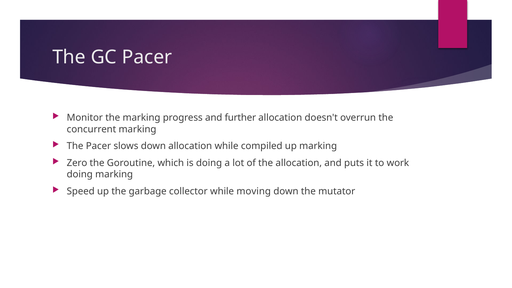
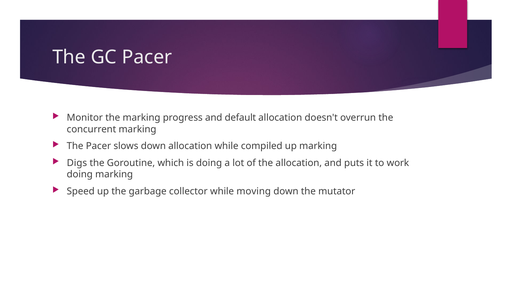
further: further -> default
Zero: Zero -> Digs
